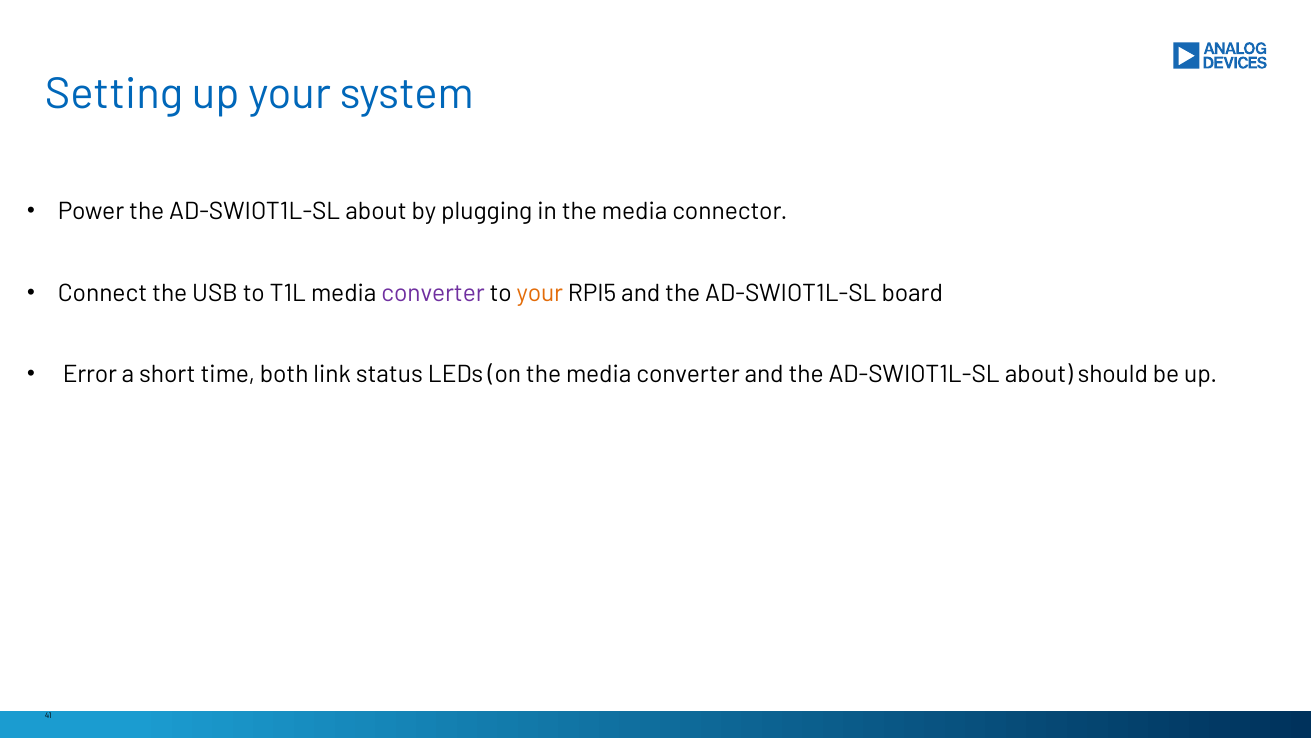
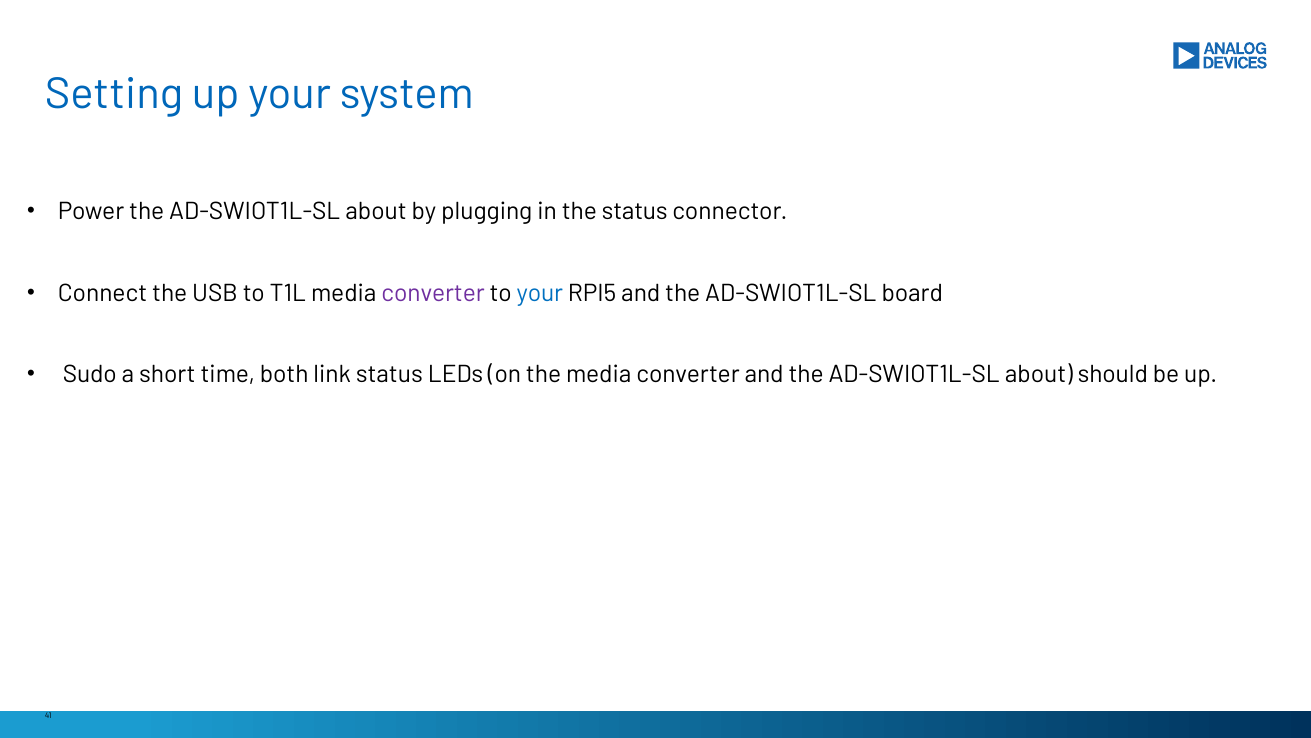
in the media: media -> status
your at (540, 293) colour: orange -> blue
Error: Error -> Sudo
